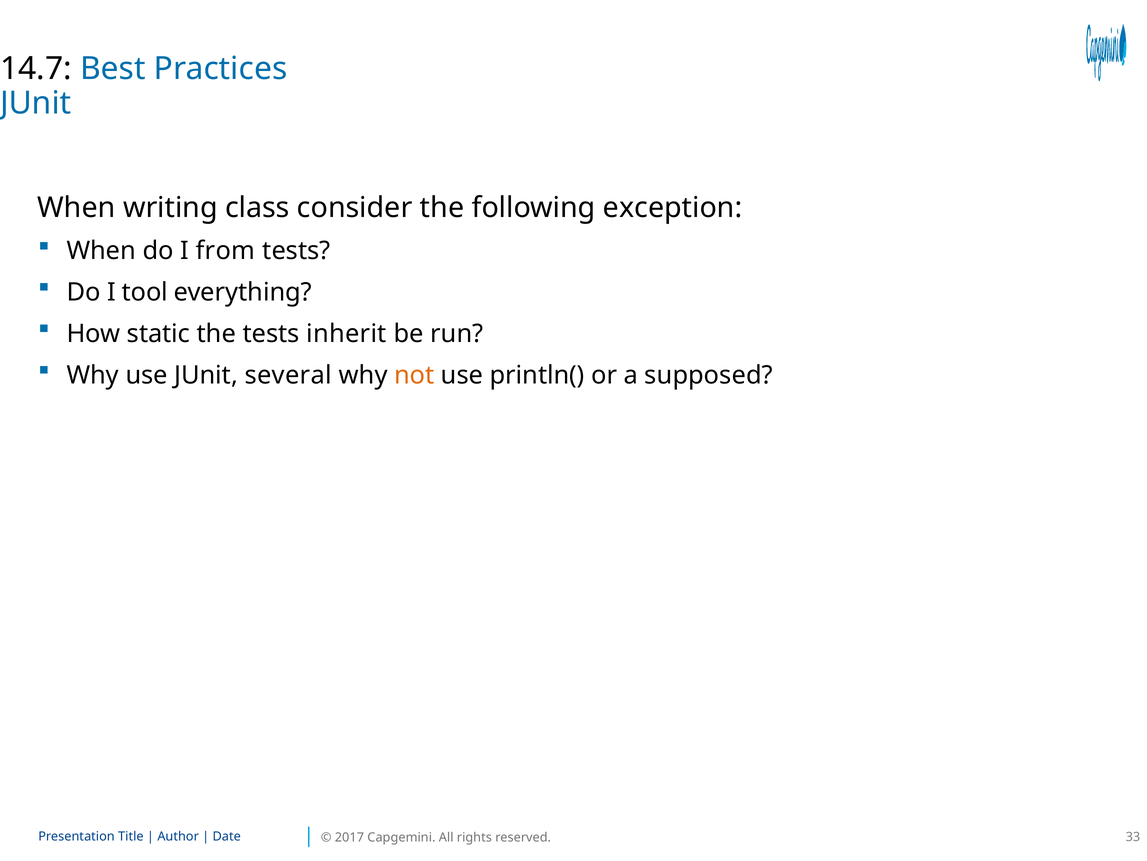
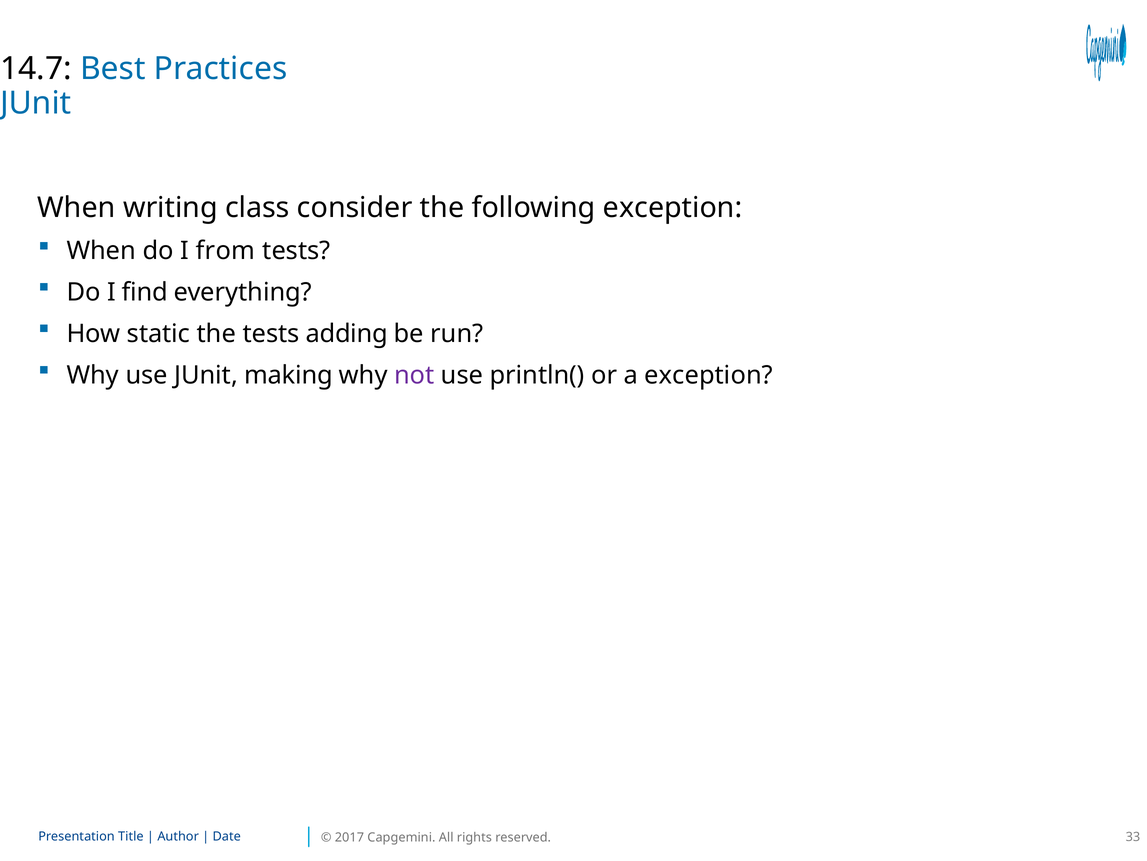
tool: tool -> find
inherit: inherit -> adding
several: several -> making
not colour: orange -> purple
a supposed: supposed -> exception
